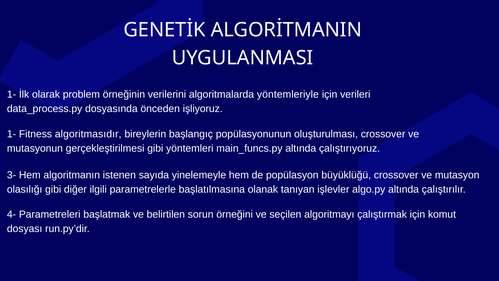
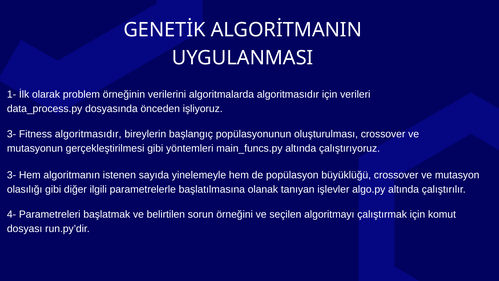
algoritmalarda yöntemleriyle: yöntemleriyle -> algoritmasıdır
1- at (12, 134): 1- -> 3-
